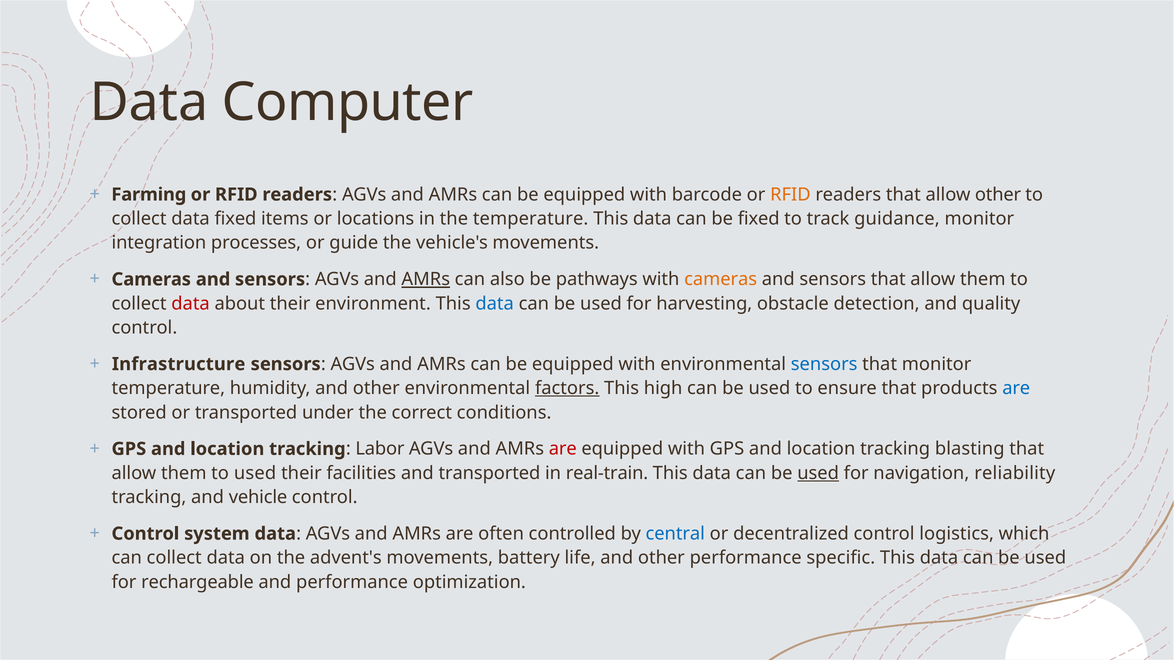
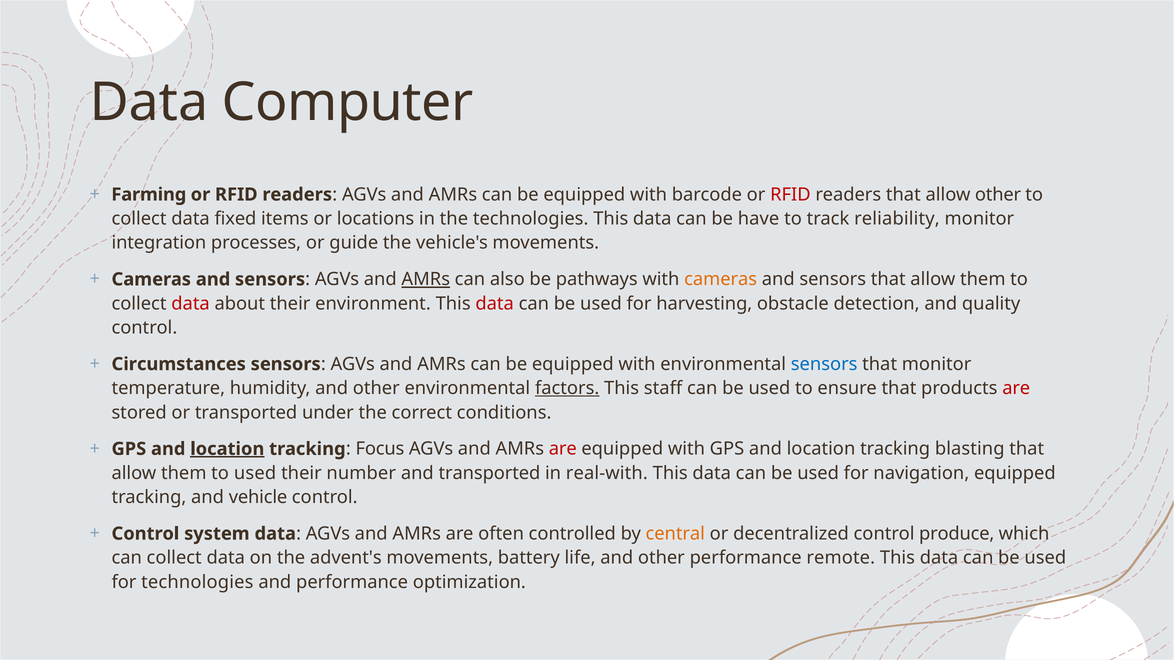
RFID at (790, 195) colour: orange -> red
the temperature: temperature -> technologies
be fixed: fixed -> have
guidance: guidance -> reliability
data at (495, 304) colour: blue -> red
Infrastructure: Infrastructure -> Circumstances
high: high -> staff
are at (1016, 389) colour: blue -> red
location at (227, 449) underline: none -> present
Labor: Labor -> Focus
facilities: facilities -> number
real-train: real-train -> real-with
used at (818, 473) underline: present -> none
navigation reliability: reliability -> equipped
central colour: blue -> orange
logistics: logistics -> produce
specific: specific -> remote
for rechargeable: rechargeable -> technologies
